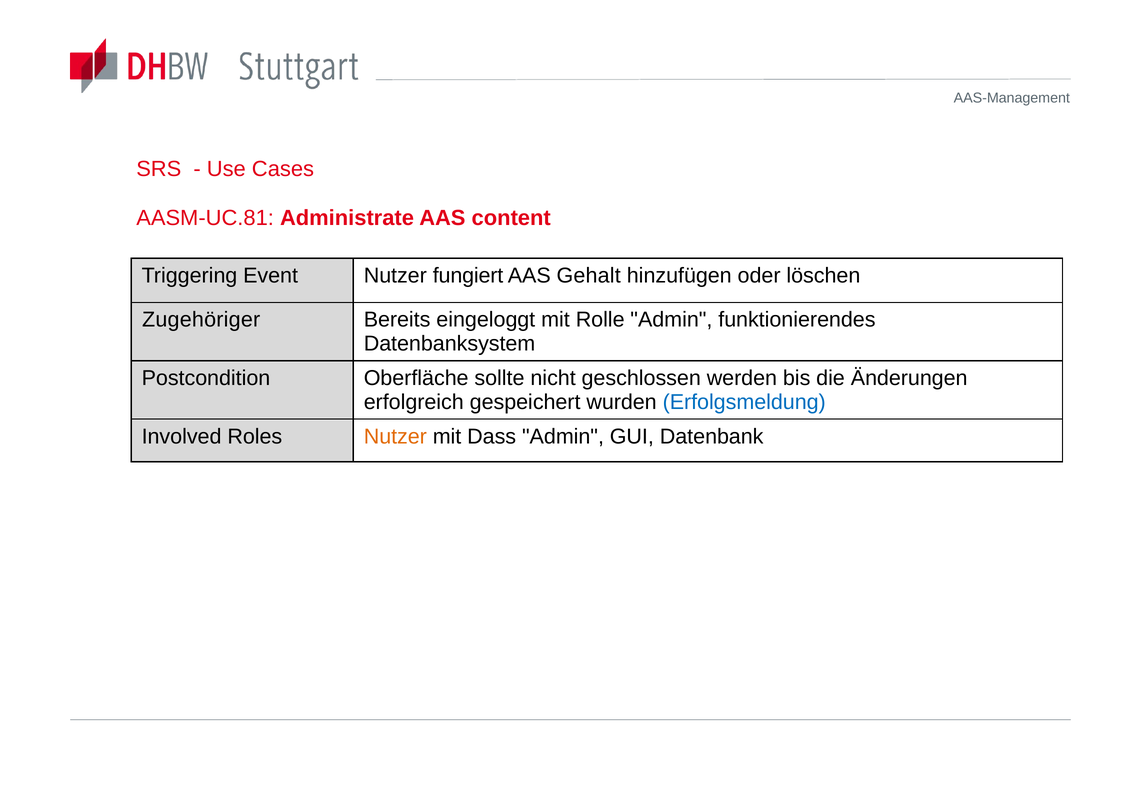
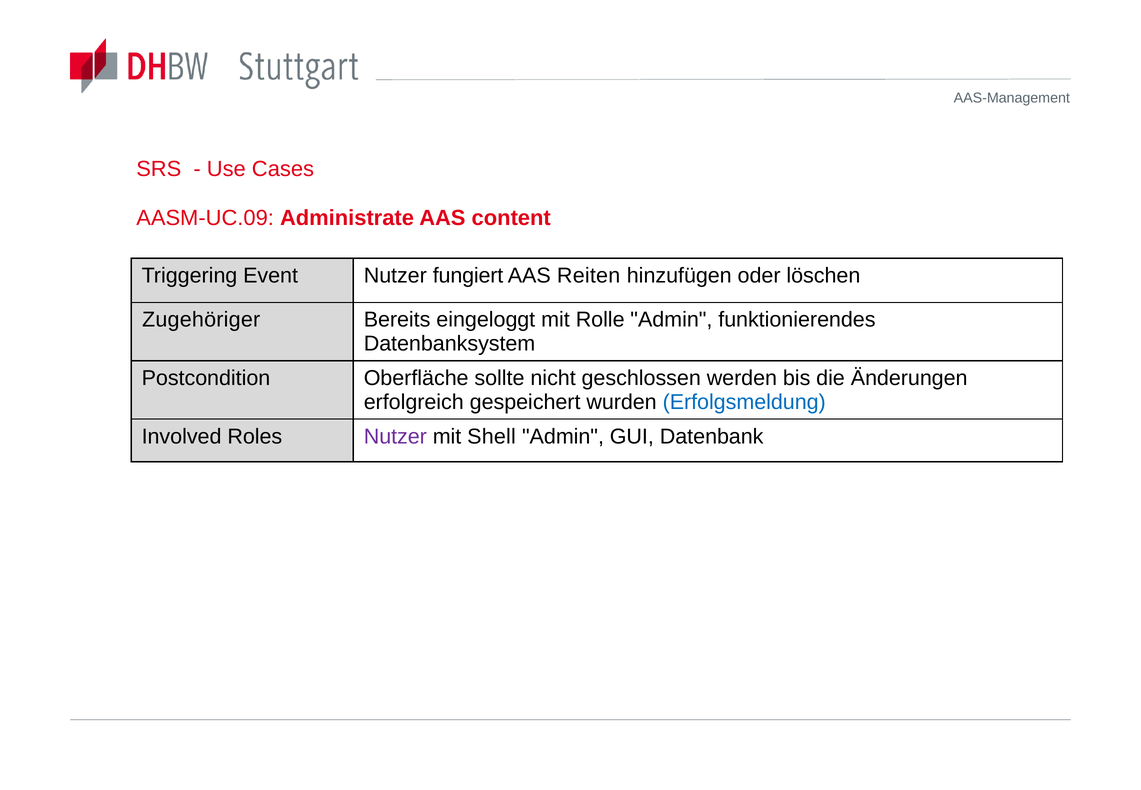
AASM-UC.81: AASM-UC.81 -> AASM-UC.09
Gehalt: Gehalt -> Reiten
Nutzer at (395, 437) colour: orange -> purple
Dass: Dass -> Shell
